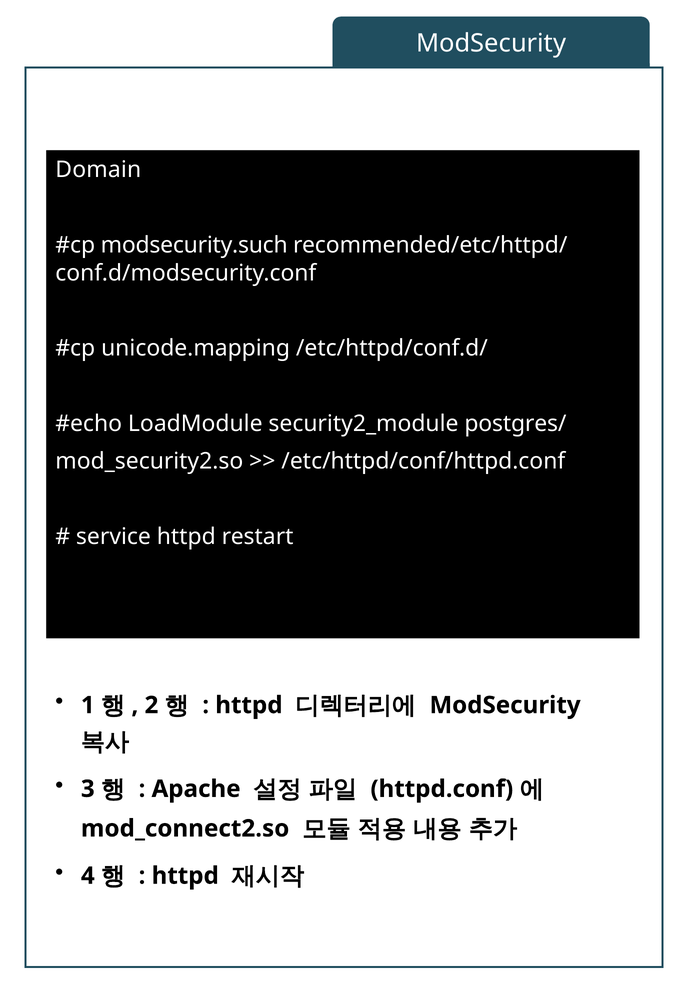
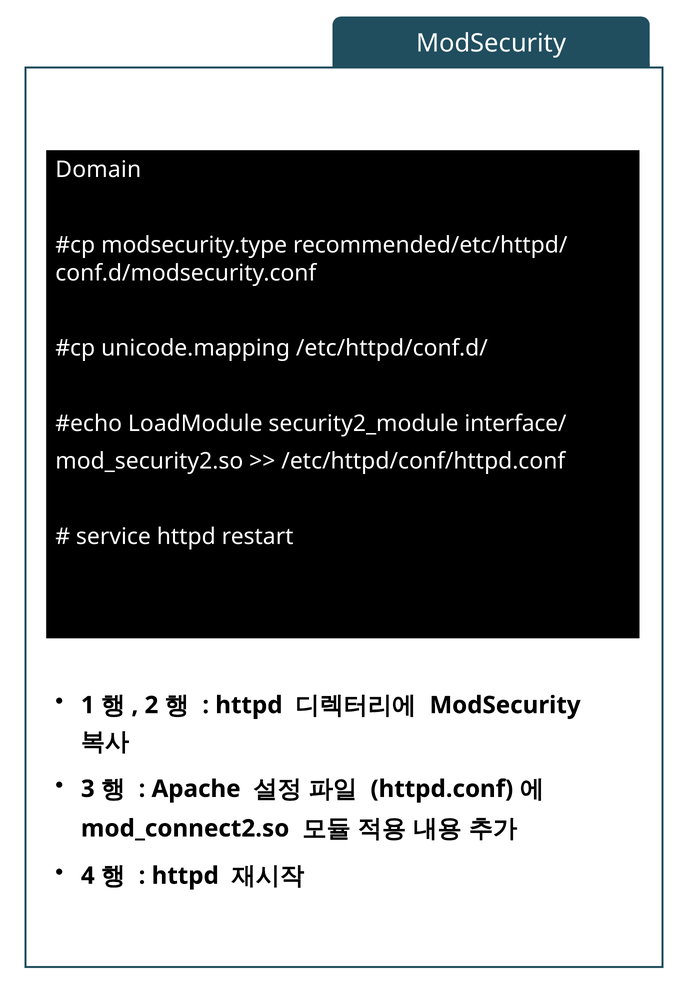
modsecurity.such: modsecurity.such -> modsecurity.type
postgres/: postgres/ -> interface/
